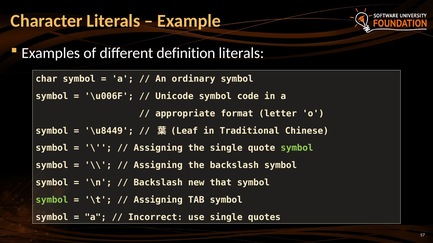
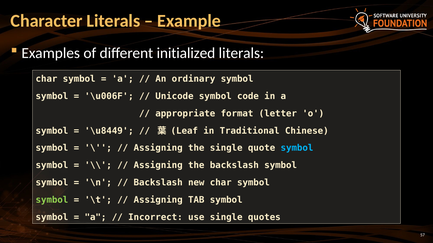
definition: definition -> initialized
symbol at (297, 148) colour: light green -> light blue
new that: that -> char
